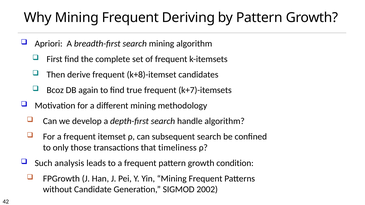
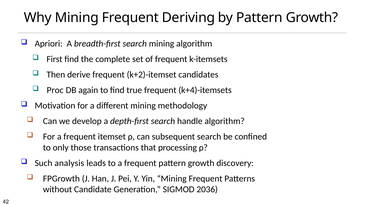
k+8)-itemset: k+8)-itemset -> k+2)-itemset
Bcoz: Bcoz -> Proc
k+7)-itemsets: k+7)-itemsets -> k+4)-itemsets
timeliness: timeliness -> processing
condition: condition -> discovery
2002: 2002 -> 2036
